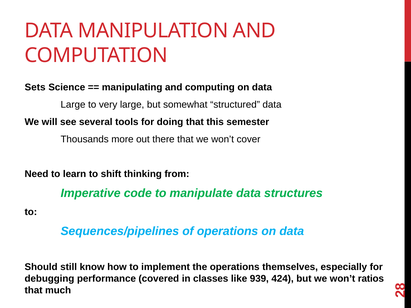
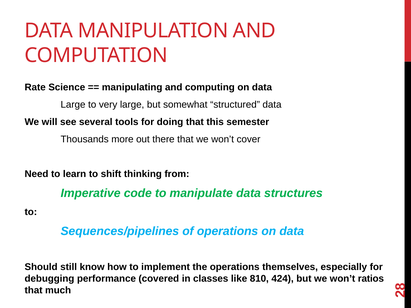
Sets: Sets -> Rate
939: 939 -> 810
